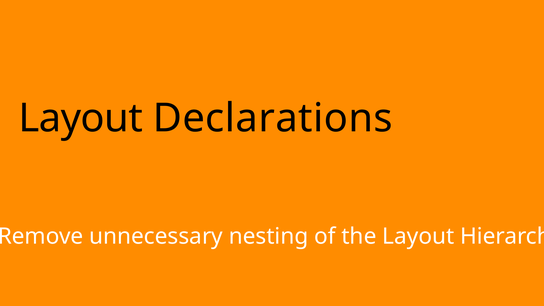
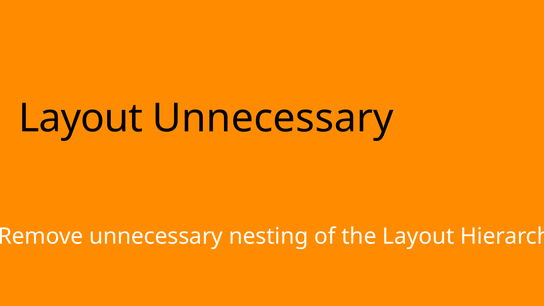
Layout Declarations: Declarations -> Unnecessary
